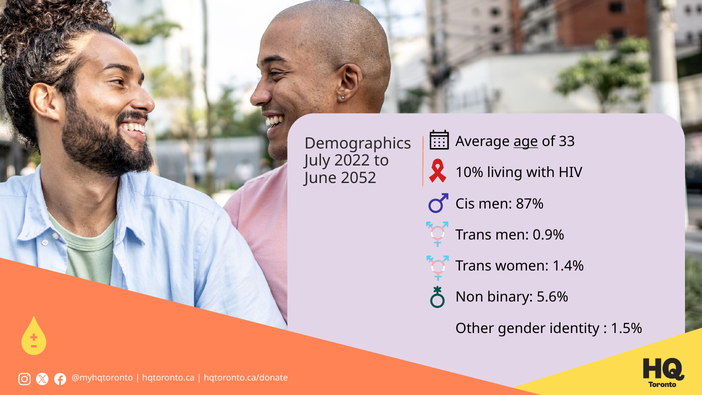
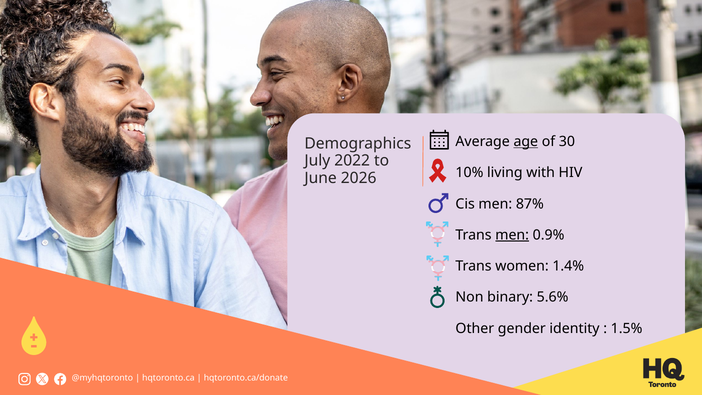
33: 33 -> 30
2052: 2052 -> 2026
men at (512, 235) underline: none -> present
